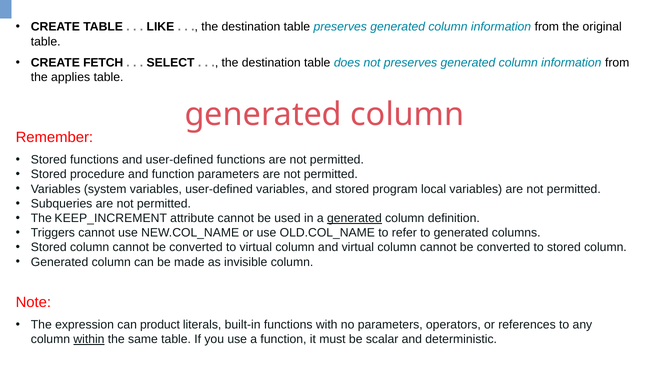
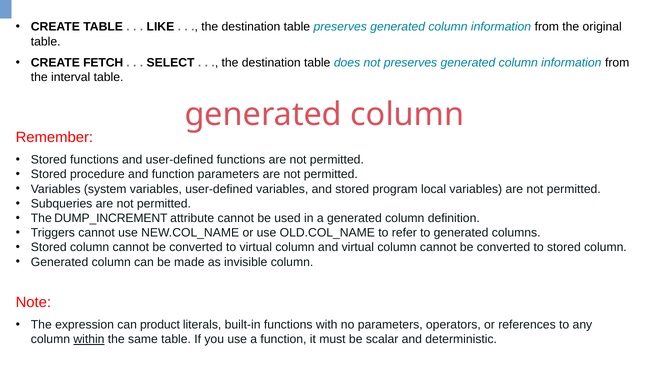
applies: applies -> interval
KEEP_INCREMENT: KEEP_INCREMENT -> DUMP_INCREMENT
generated at (354, 218) underline: present -> none
